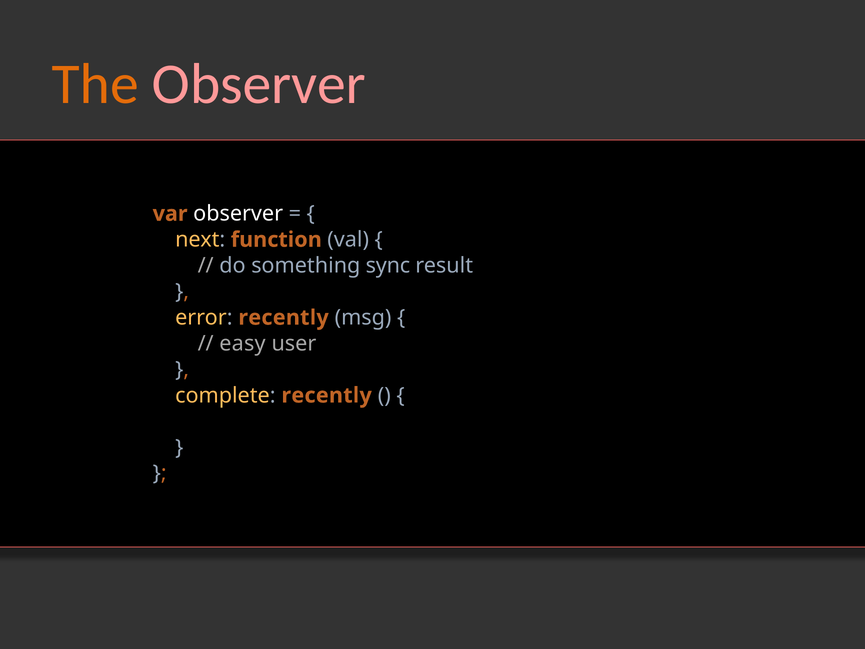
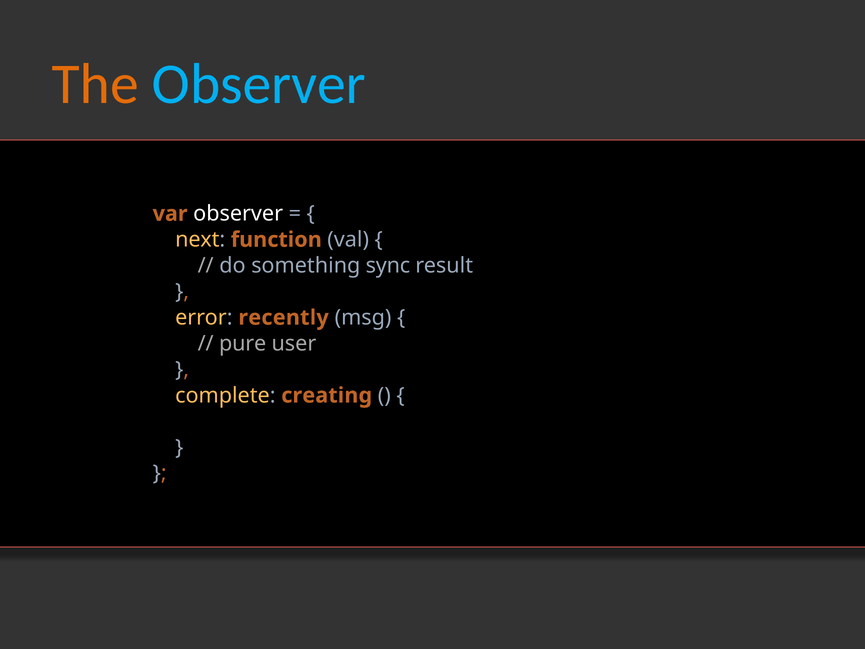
Observer at (259, 84) colour: pink -> light blue
easy: easy -> pure
complete recently: recently -> creating
